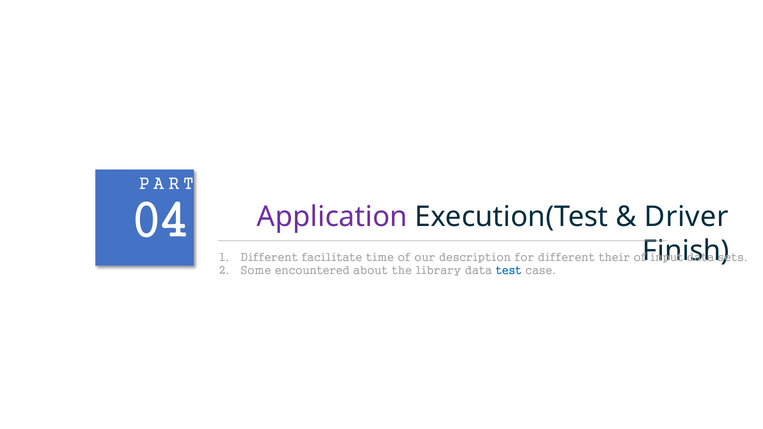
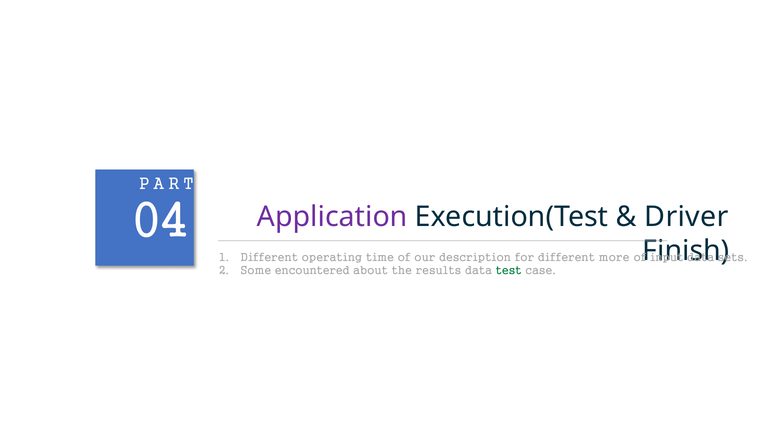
facilitate: facilitate -> operating
their: their -> more
library: library -> results
test colour: blue -> green
